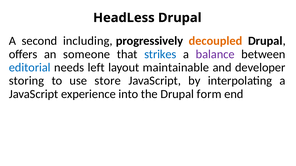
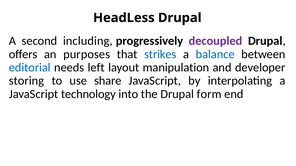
decoupled colour: orange -> purple
someone: someone -> purposes
balance colour: purple -> blue
maintainable: maintainable -> manipulation
store: store -> share
experience: experience -> technology
